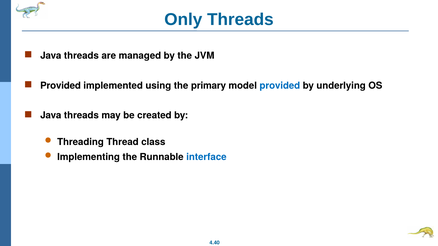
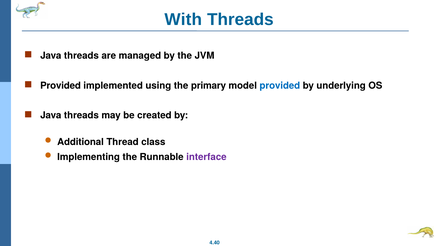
Only: Only -> With
Threading: Threading -> Additional
interface colour: blue -> purple
